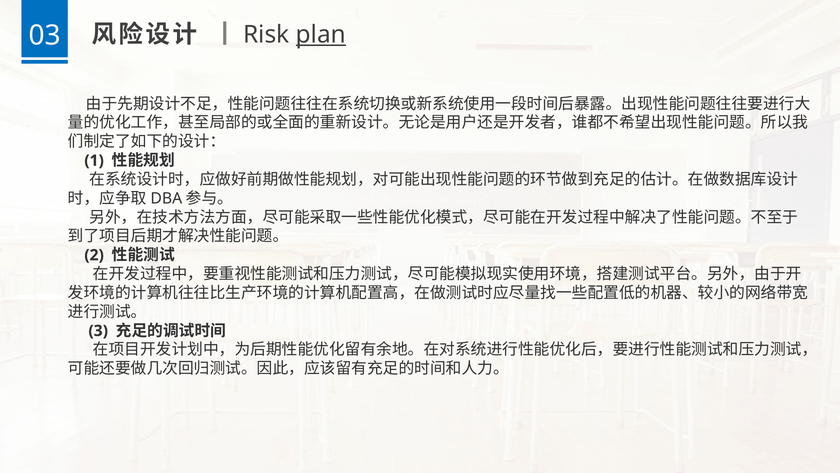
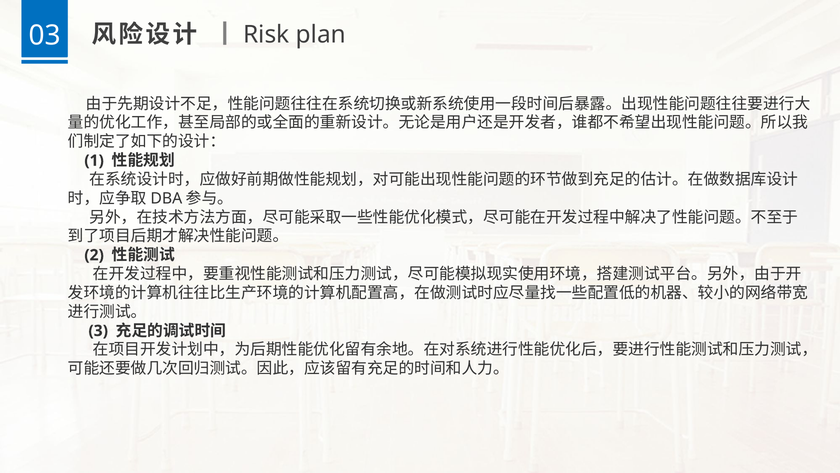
plan underline: present -> none
